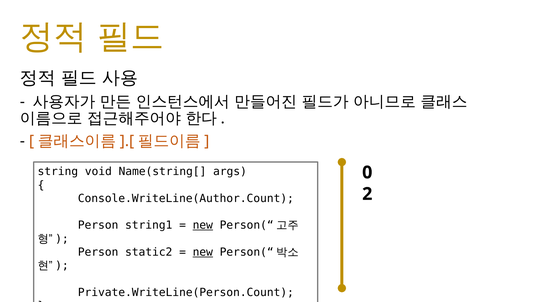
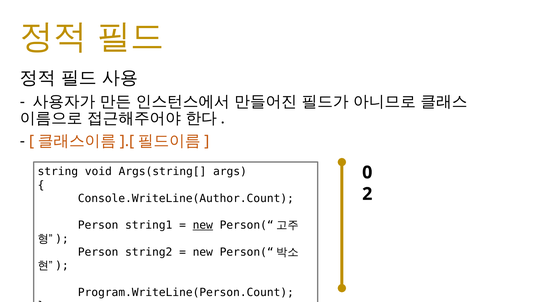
Name(string[: Name(string[ -> Args(string[
static2: static2 -> string2
new at (203, 252) underline: present -> none
Private.WriteLine(Person.Count: Private.WriteLine(Person.Count -> Program.WriteLine(Person.Count
